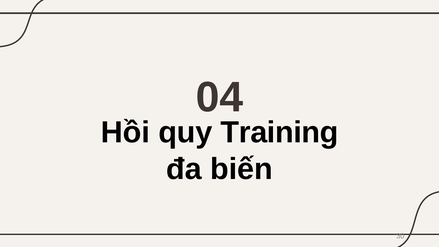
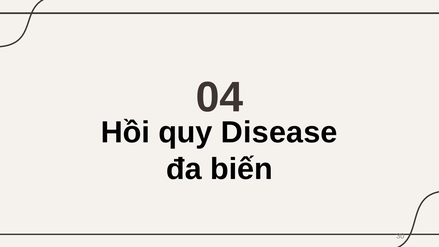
Training: Training -> Disease
